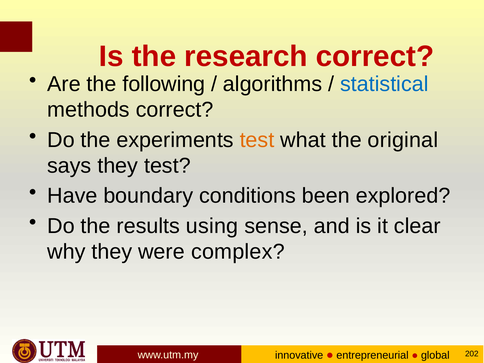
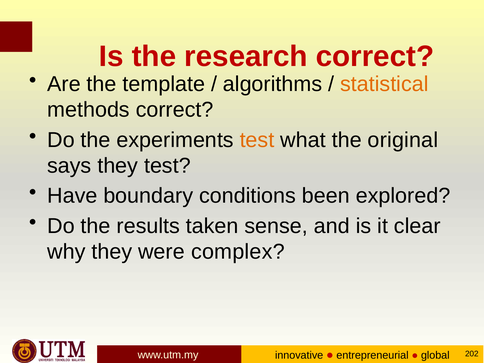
following: following -> template
statistical colour: blue -> orange
using: using -> taken
